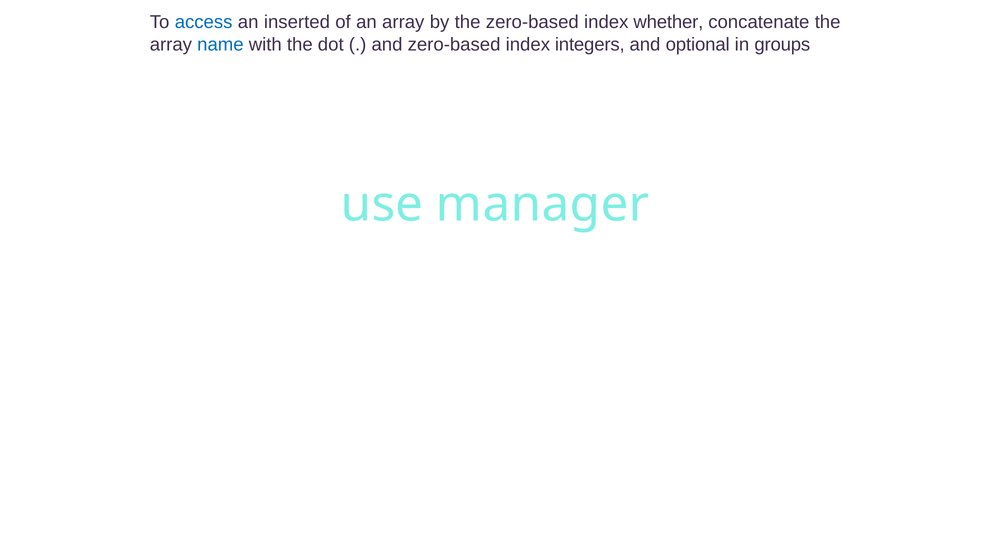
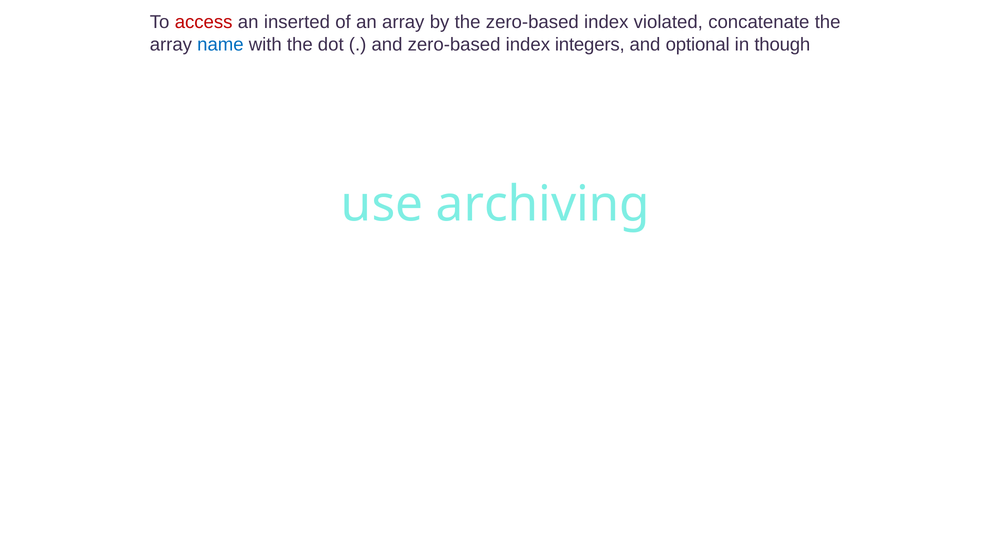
access colour: blue -> red
whether: whether -> violated
groups: groups -> though
manager: manager -> archiving
